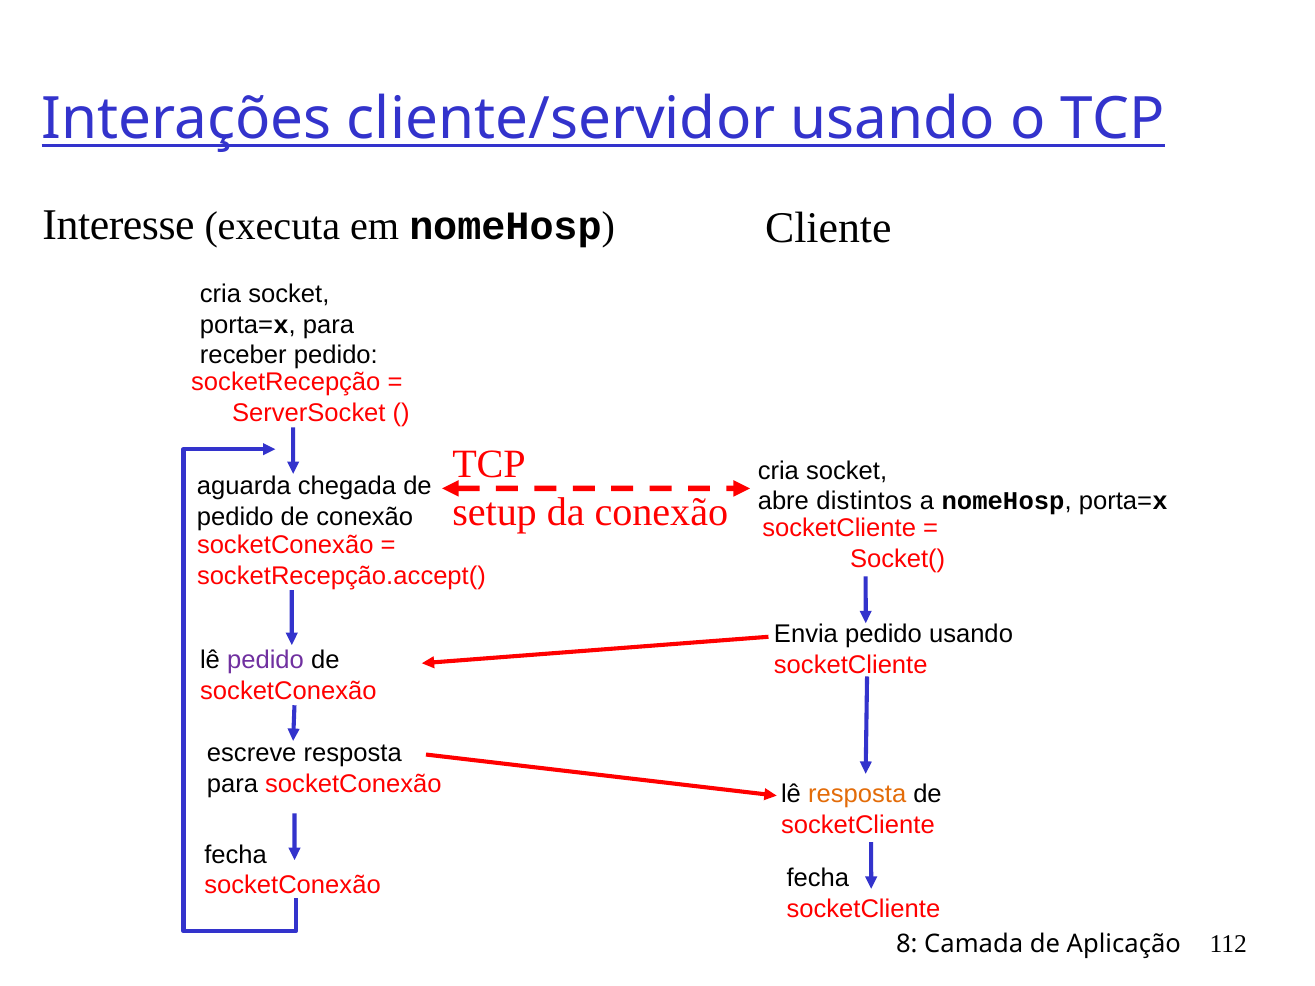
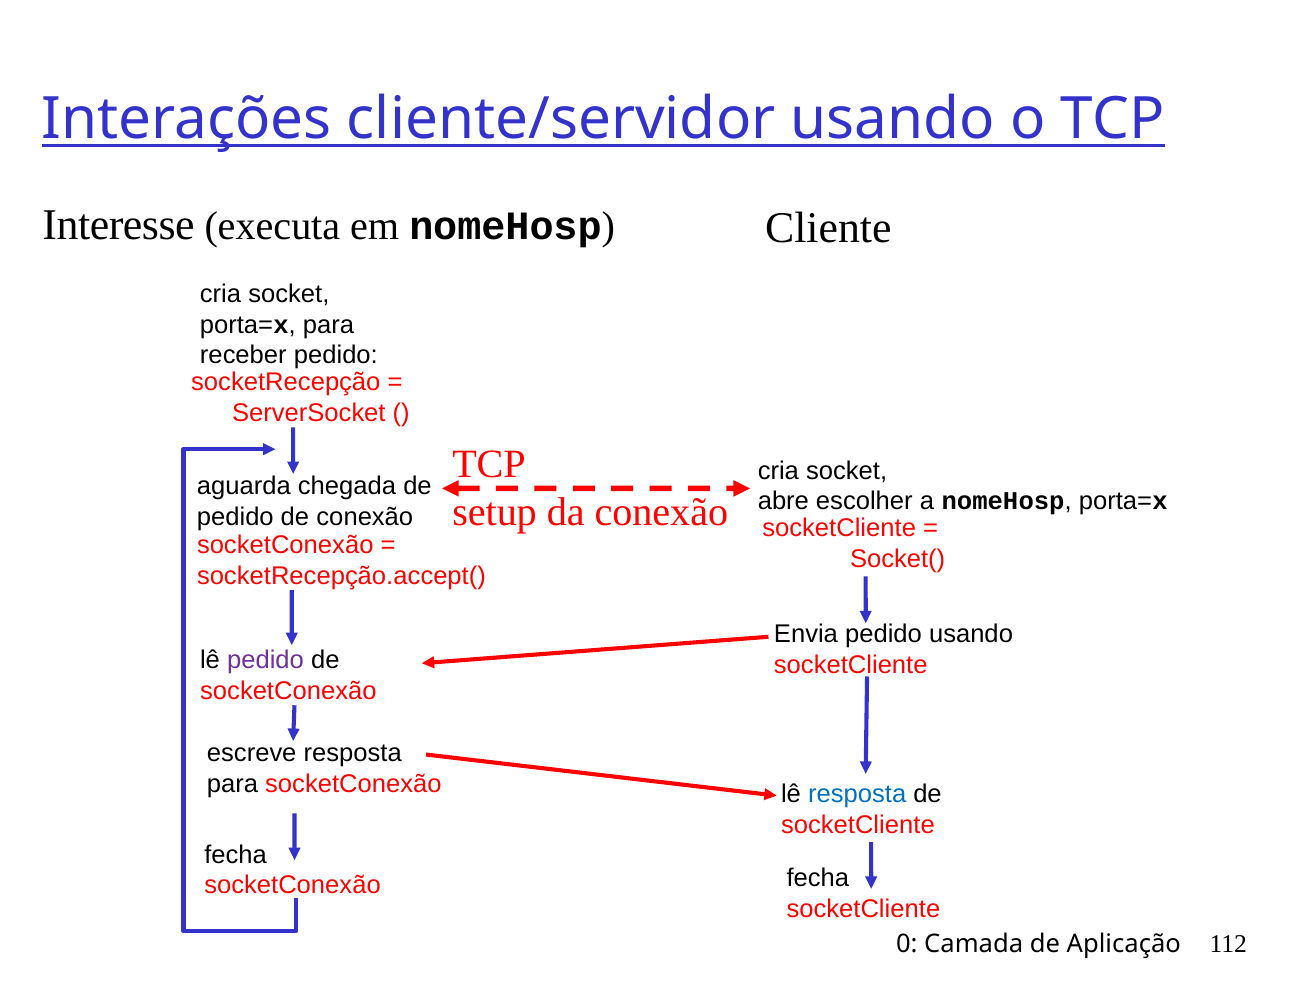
distintos: distintos -> escolher
resposta at (857, 795) colour: orange -> blue
8: 8 -> 0
